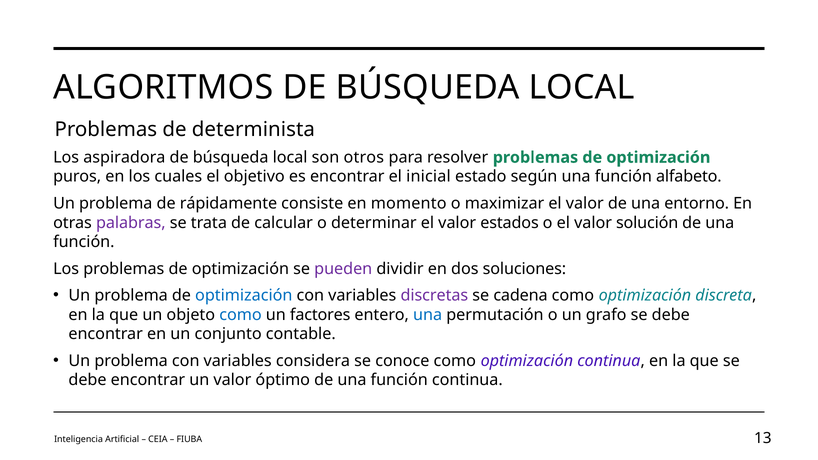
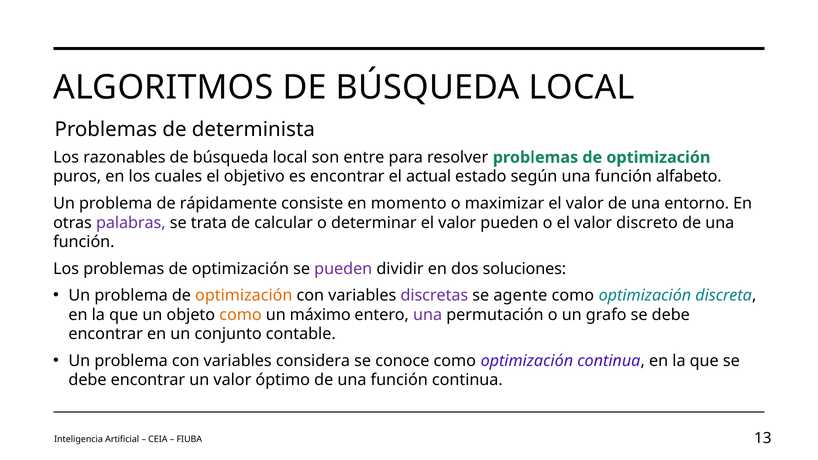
aspiradora: aspiradora -> razonables
otros: otros -> entre
inicial: inicial -> actual
valor estados: estados -> pueden
solución: solución -> discreto
optimización at (244, 296) colour: blue -> orange
cadena: cadena -> agente
como at (240, 315) colour: blue -> orange
factores: factores -> máximo
una at (428, 315) colour: blue -> purple
